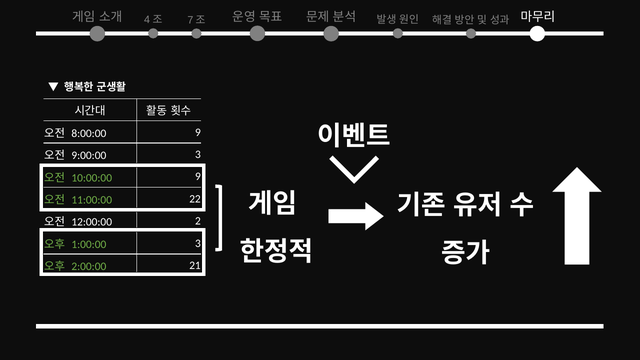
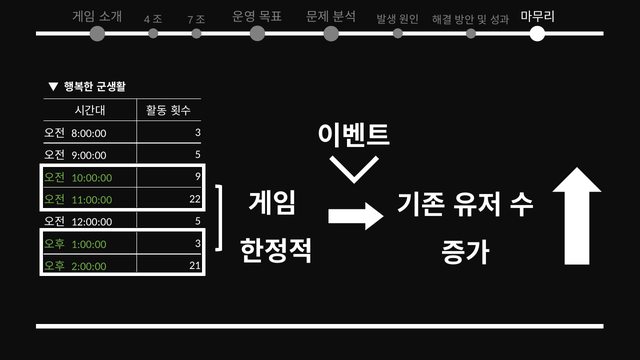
8:00:00 9: 9 -> 3
9:00:00 3: 3 -> 5
2 at (198, 221): 2 -> 5
